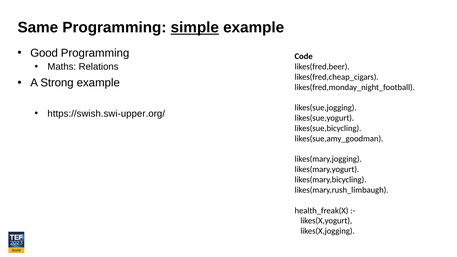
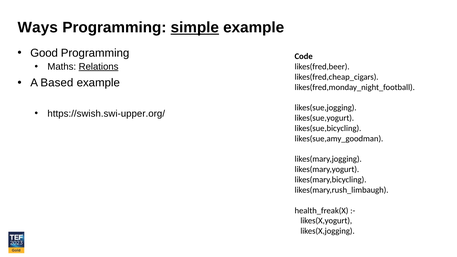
Same: Same -> Ways
Relations underline: none -> present
Strong: Strong -> Based
